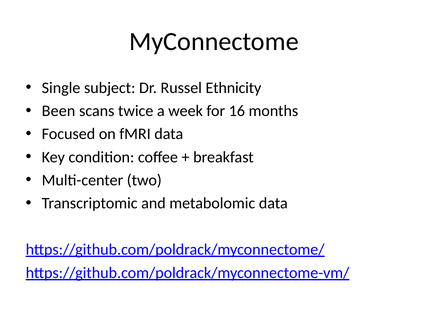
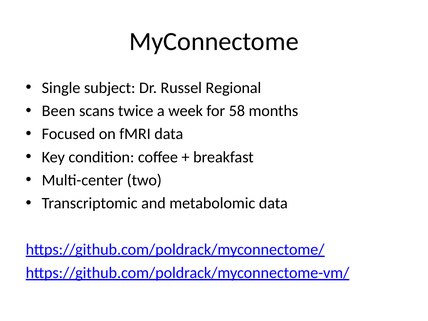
Ethnicity: Ethnicity -> Regional
16: 16 -> 58
